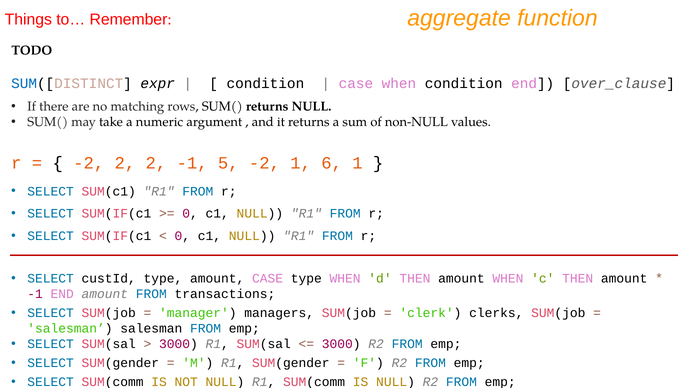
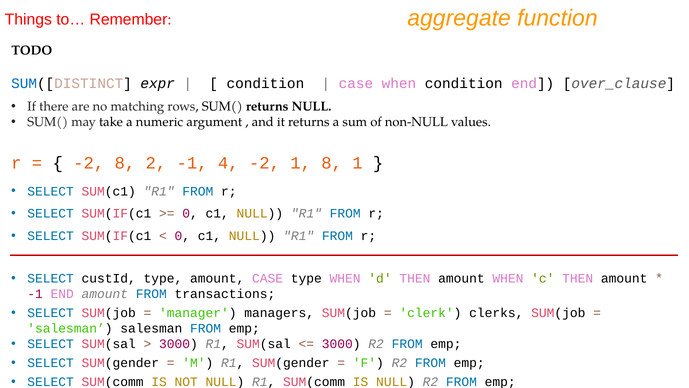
-2 2: 2 -> 8
5: 5 -> 4
1 6: 6 -> 8
